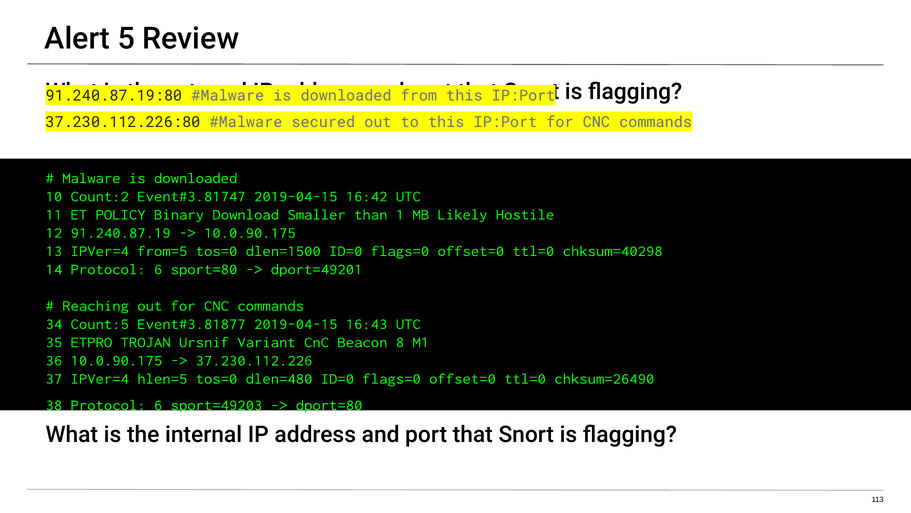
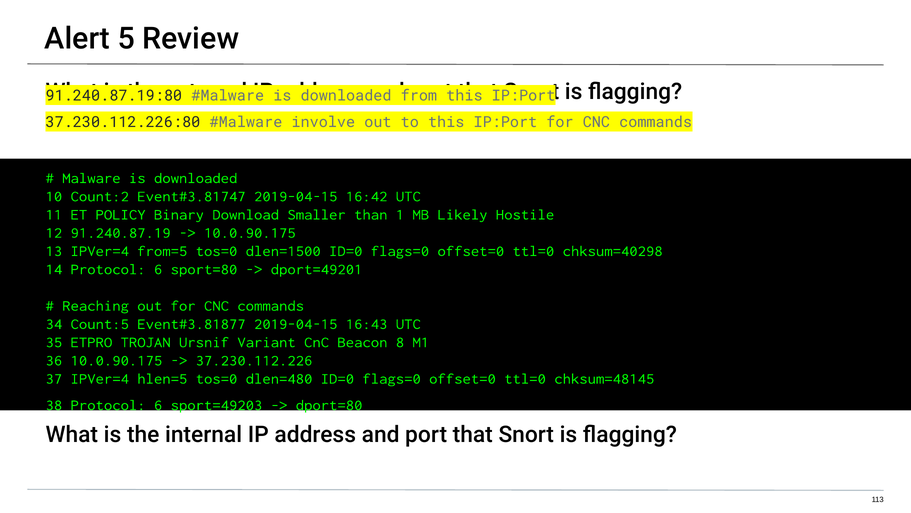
secured: secured -> involve
chksum=26490: chksum=26490 -> chksum=48145
